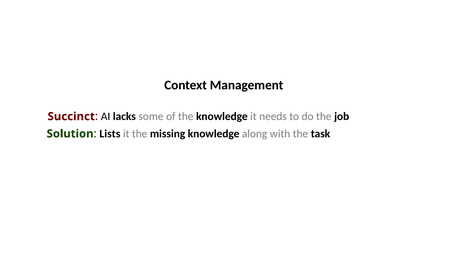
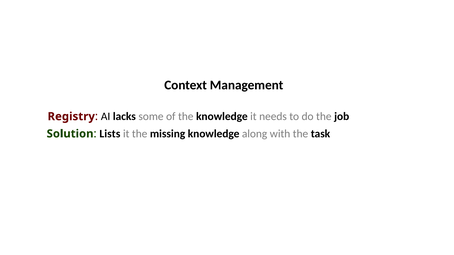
Succinct: Succinct -> Registry
